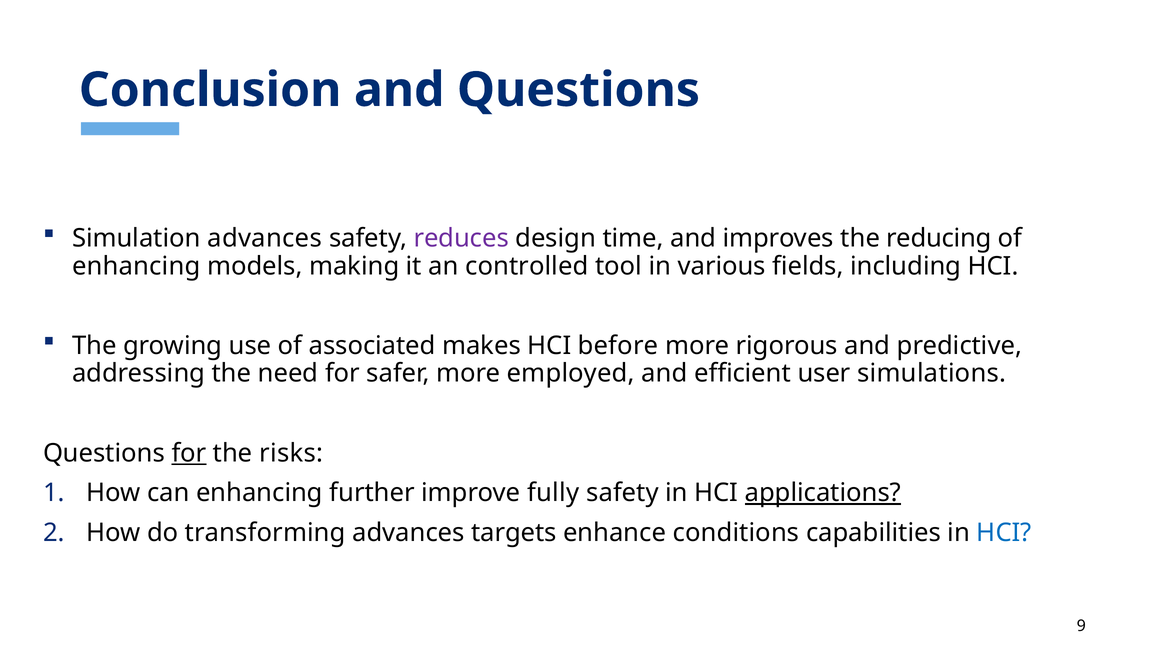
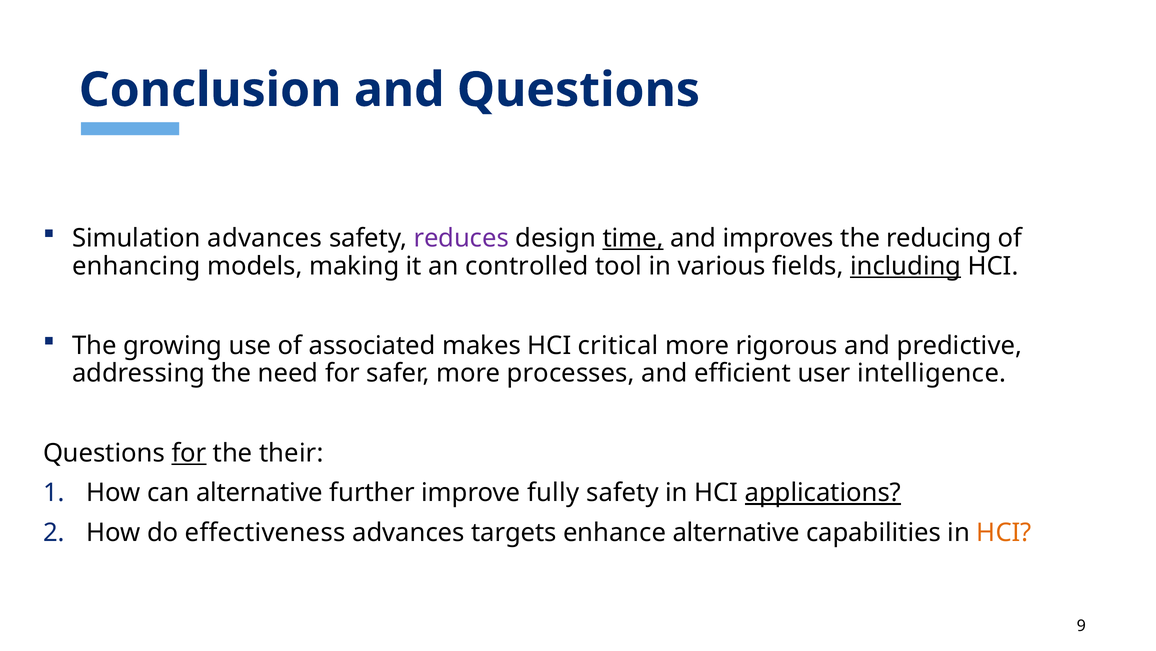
time underline: none -> present
including underline: none -> present
before: before -> critical
employed: employed -> processes
simulations: simulations -> intelligence
risks: risks -> their
can enhancing: enhancing -> alternative
transforming: transforming -> effectiveness
enhance conditions: conditions -> alternative
HCI at (1004, 532) colour: blue -> orange
